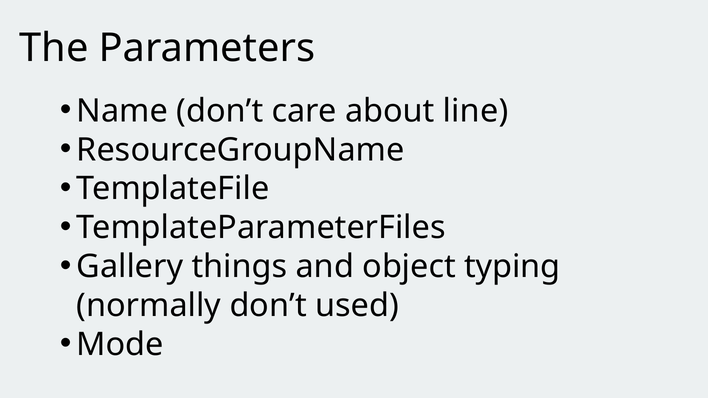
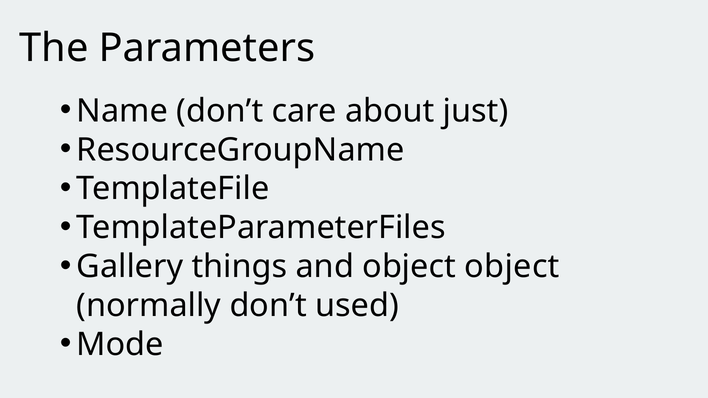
line: line -> just
object typing: typing -> object
